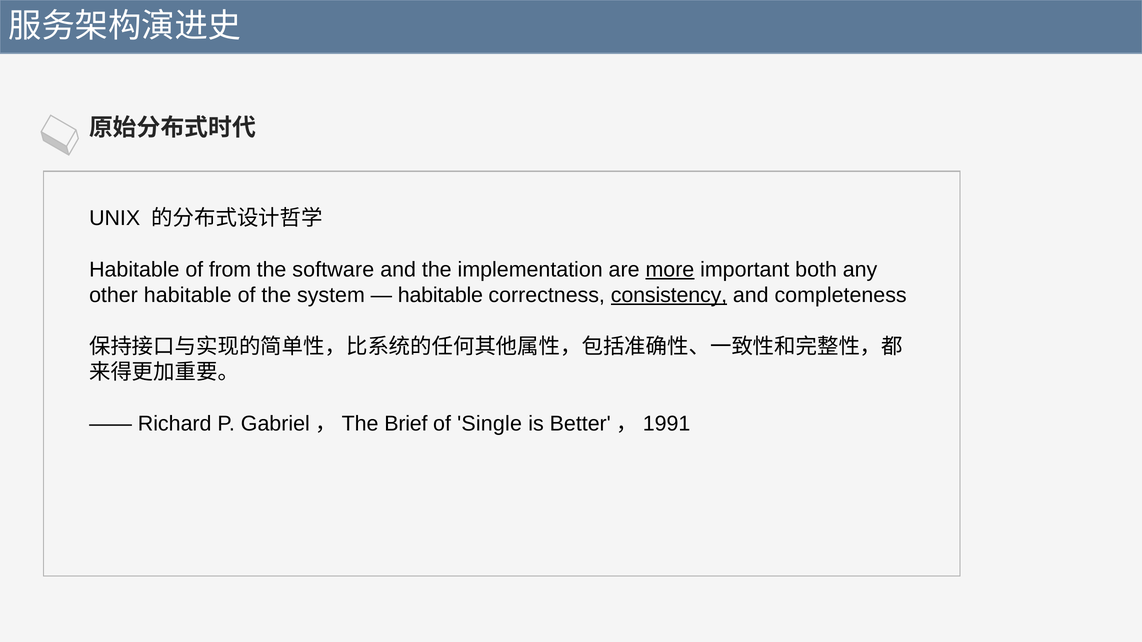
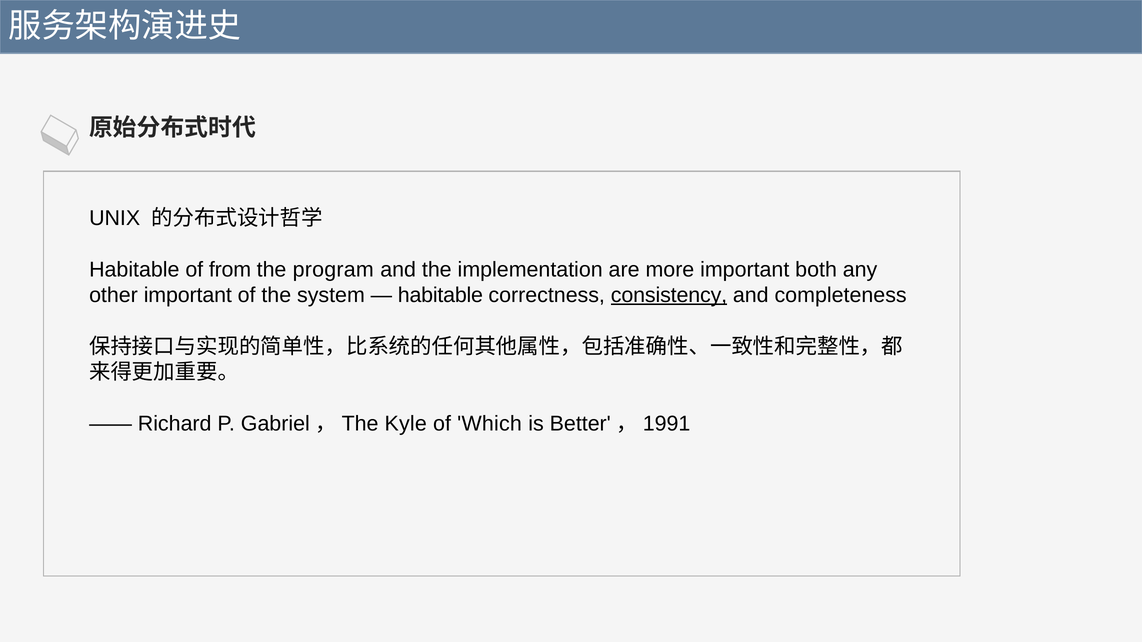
software: software -> program
more underline: present -> none
other habitable: habitable -> important
Brief: Brief -> Kyle
Single: Single -> Which
